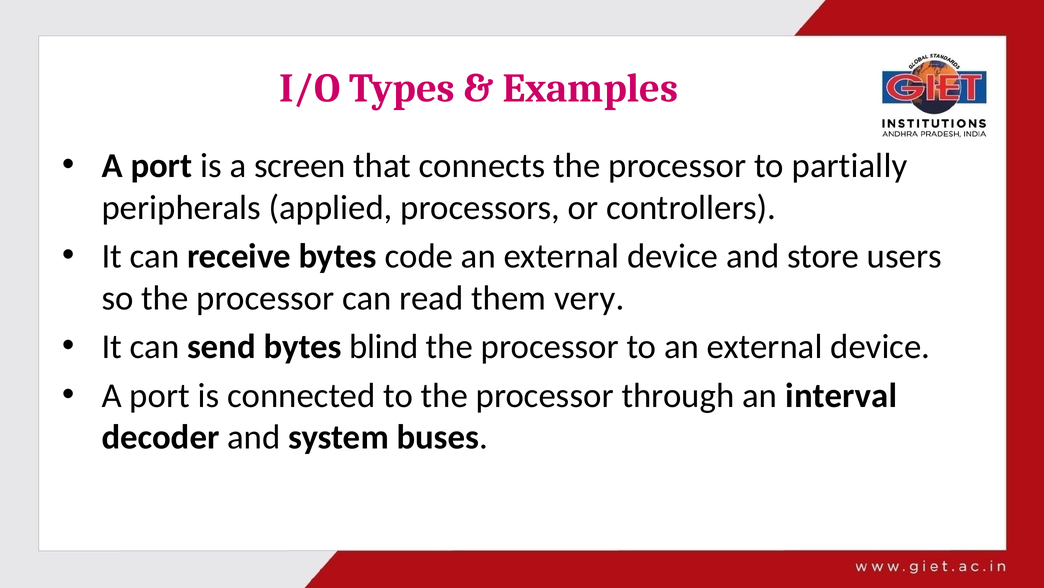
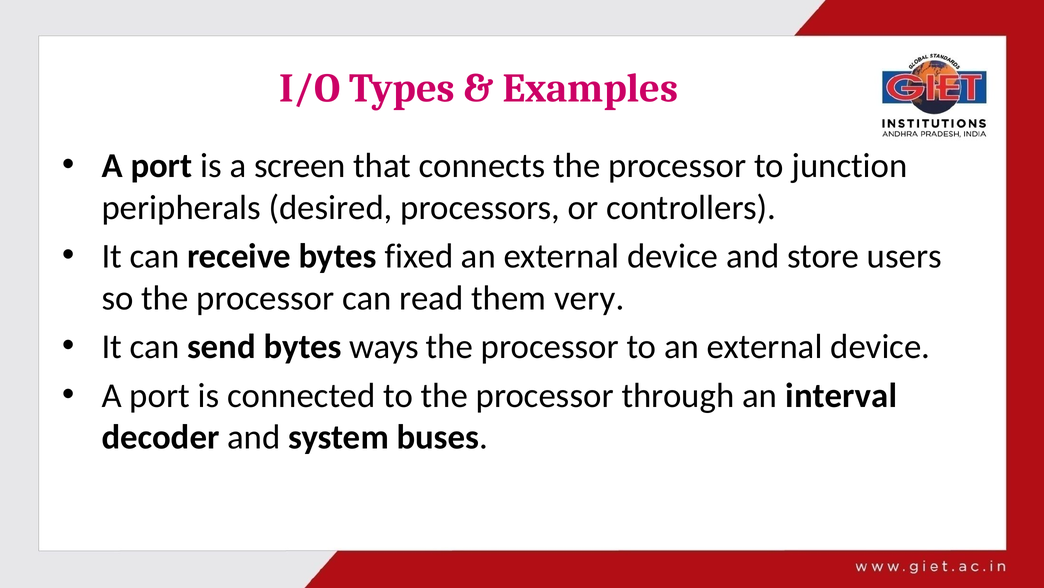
partially: partially -> junction
applied: applied -> desired
code: code -> fixed
blind: blind -> ways
